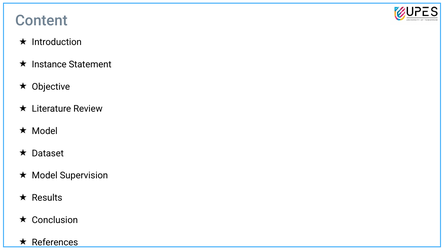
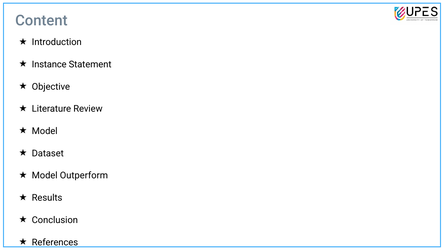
Supervision: Supervision -> Outperform
